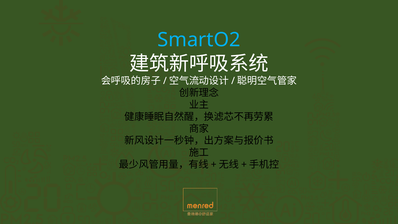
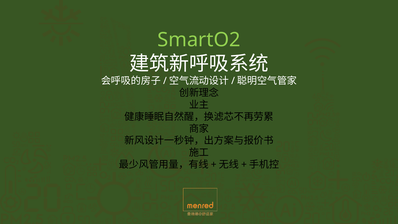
SmartO2 colour: light blue -> light green
